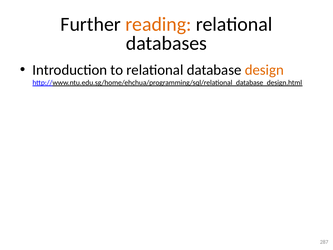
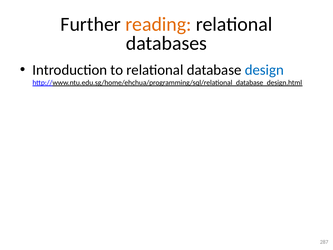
design colour: orange -> blue
